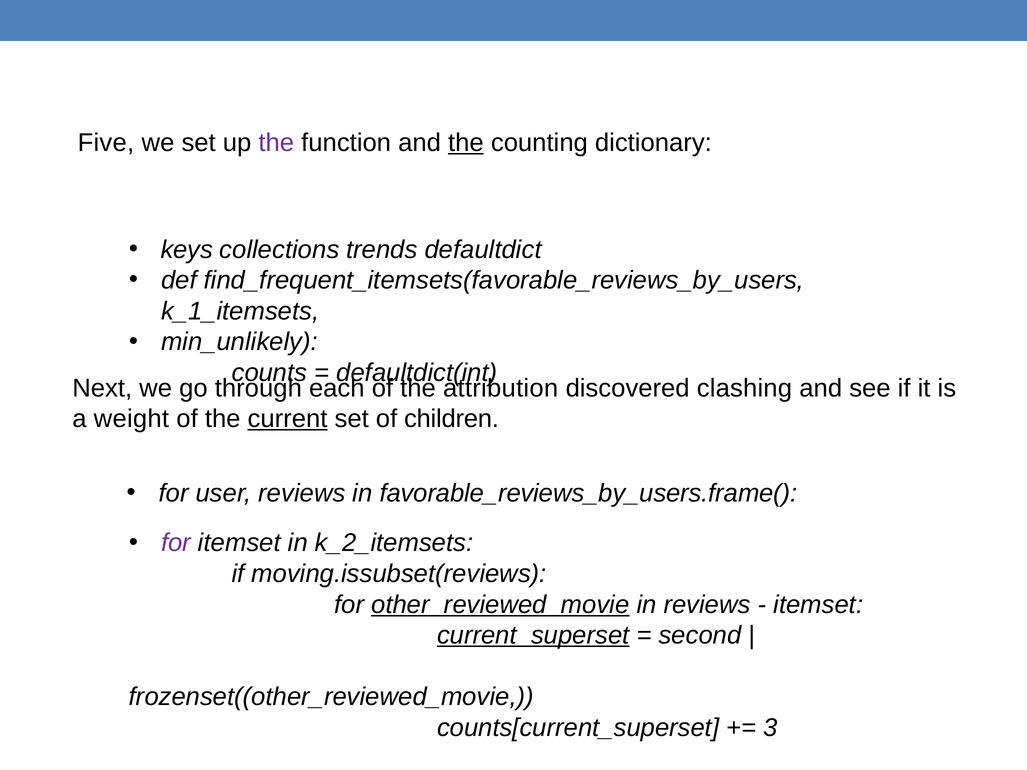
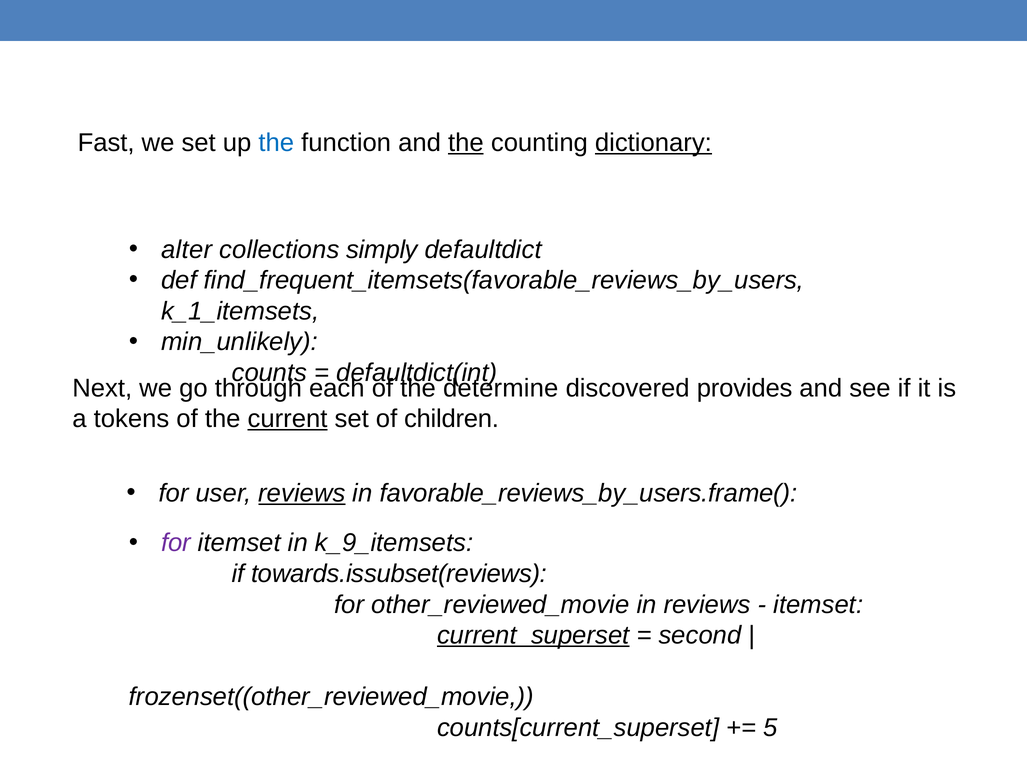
Five: Five -> Fast
the at (276, 143) colour: purple -> blue
dictionary underline: none -> present
keys: keys -> alter
trends: trends -> simply
attribution: attribution -> determine
clashing: clashing -> provides
weight: weight -> tokens
reviews at (302, 493) underline: none -> present
k_2_itemsets: k_2_itemsets -> k_9_itemsets
moving.issubset(reviews: moving.issubset(reviews -> towards.issubset(reviews
other_reviewed_movie underline: present -> none
3: 3 -> 5
